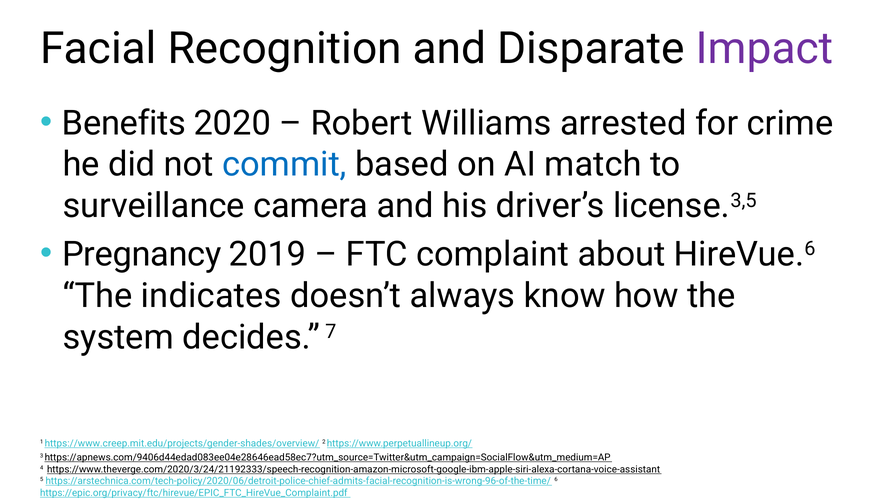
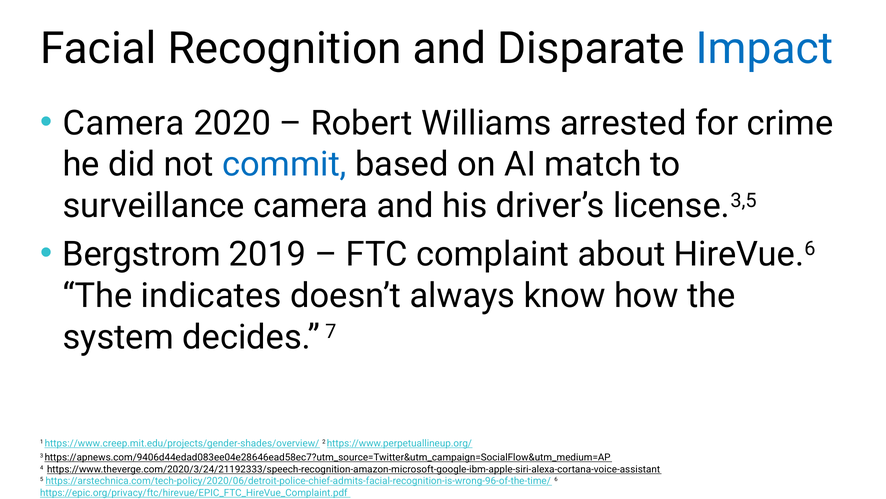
Impact colour: purple -> blue
Benefits at (124, 123): Benefits -> Camera
Pregnancy: Pregnancy -> Bergstrom
